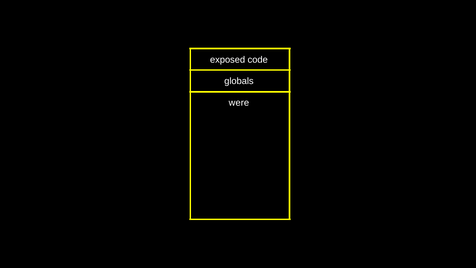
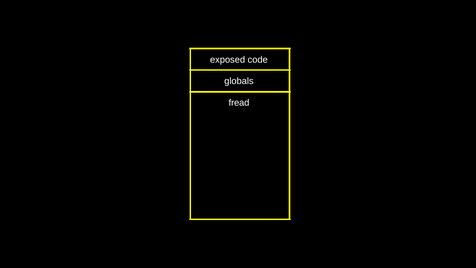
were: were -> fread
